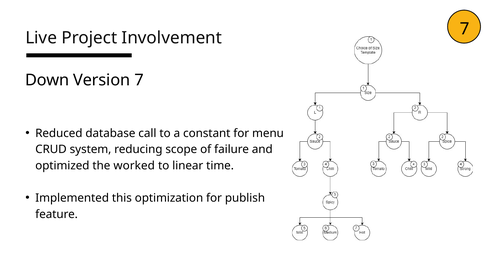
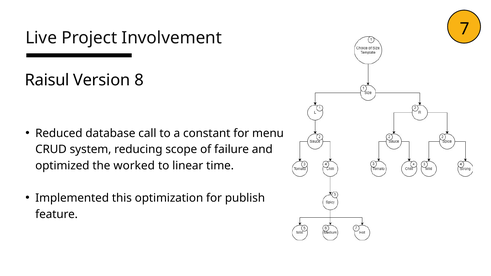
Down: Down -> Raisul
Version 7: 7 -> 8
